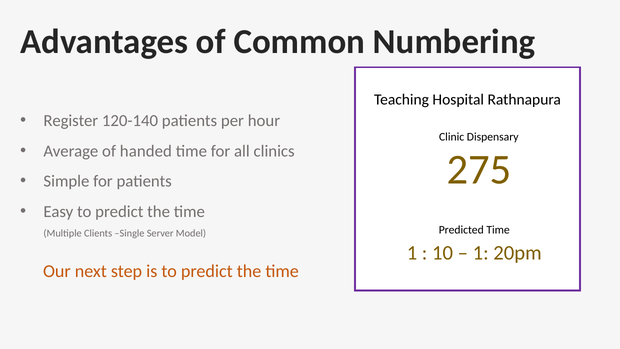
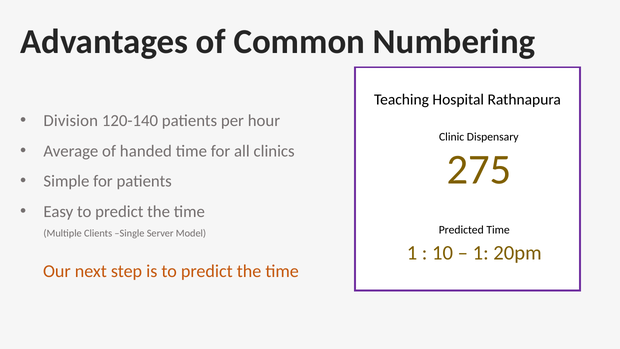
Register: Register -> Division
